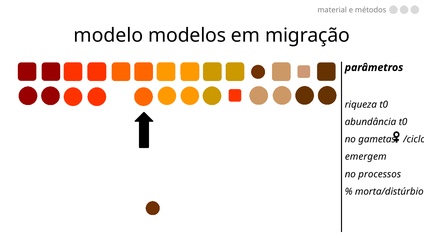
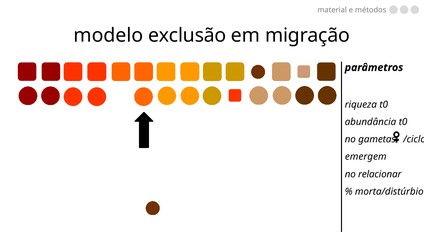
modelos: modelos -> exclusão
processos: processos -> relacionar
